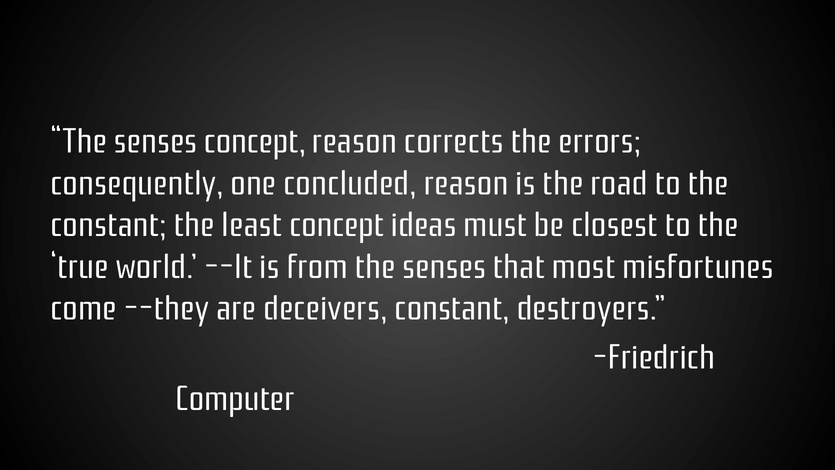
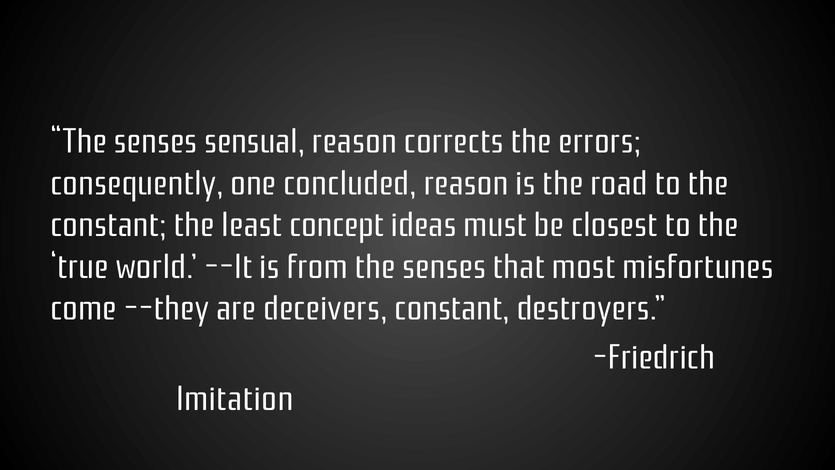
senses concept: concept -> sensual
Computer: Computer -> Imitation
